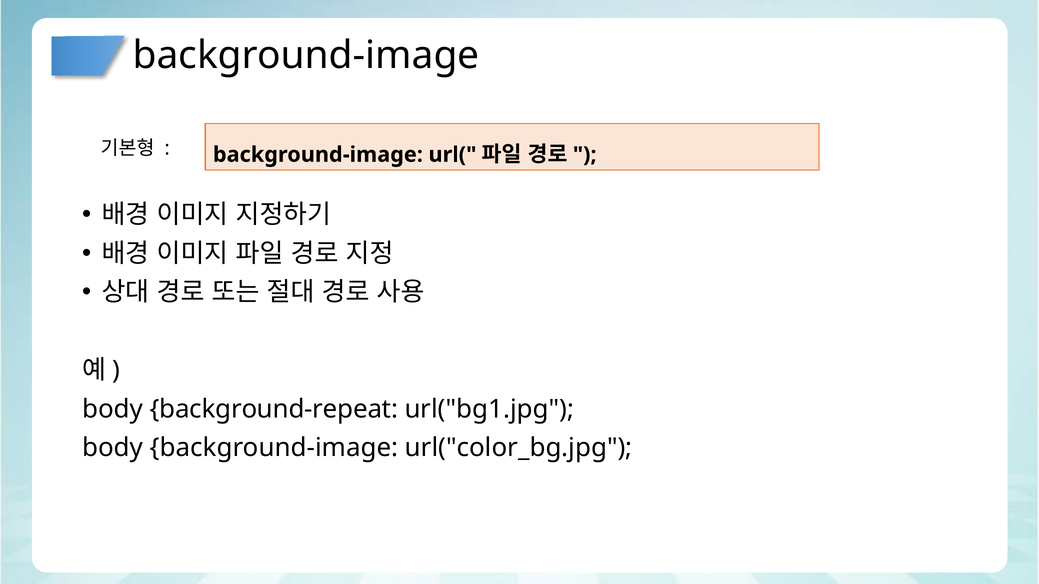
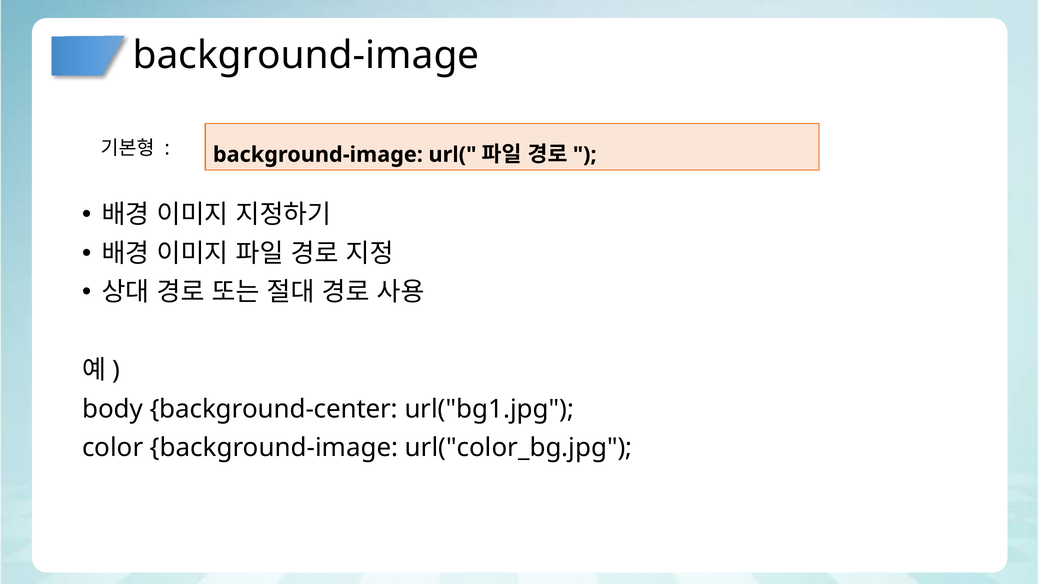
background-repeat: background-repeat -> background-center
body at (113, 448): body -> color
